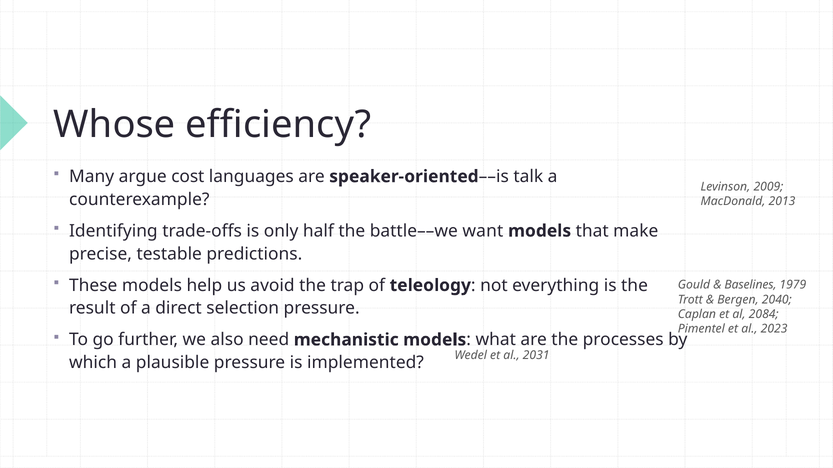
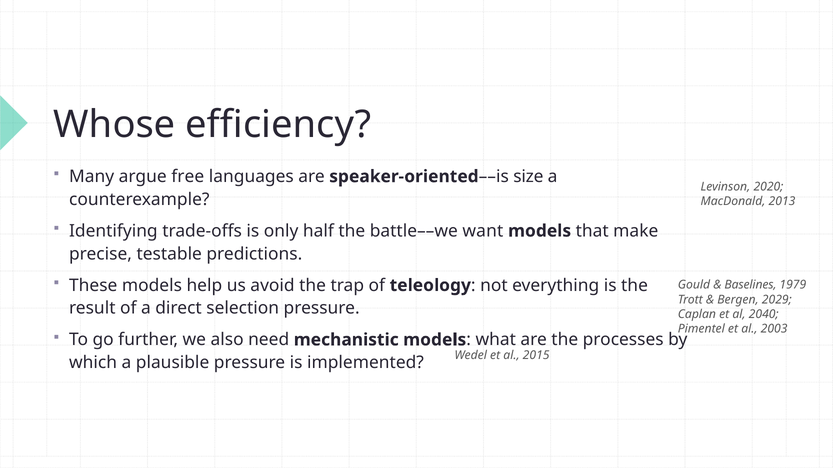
cost: cost -> free
talk: talk -> size
2009: 2009 -> 2020
2040: 2040 -> 2029
2084: 2084 -> 2040
2023: 2023 -> 2003
2031: 2031 -> 2015
